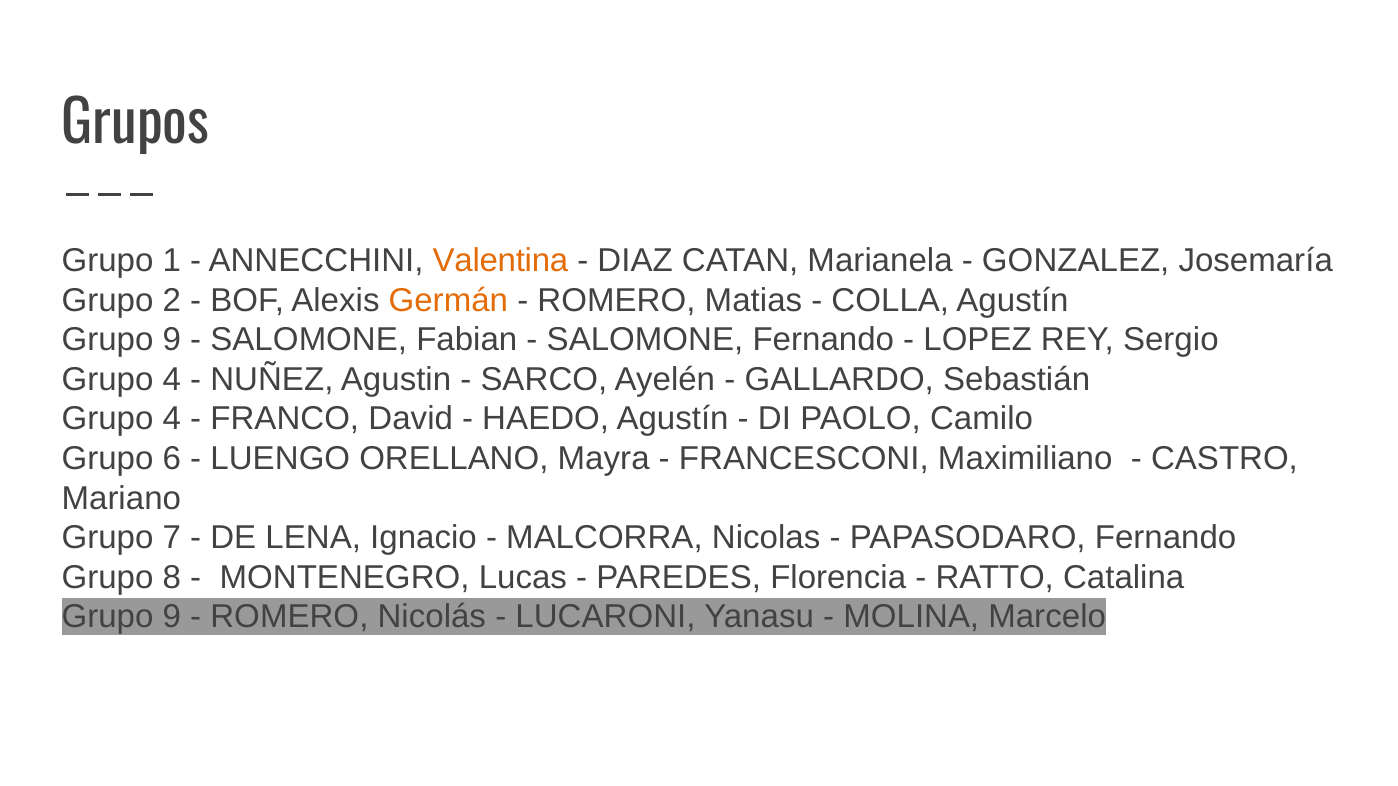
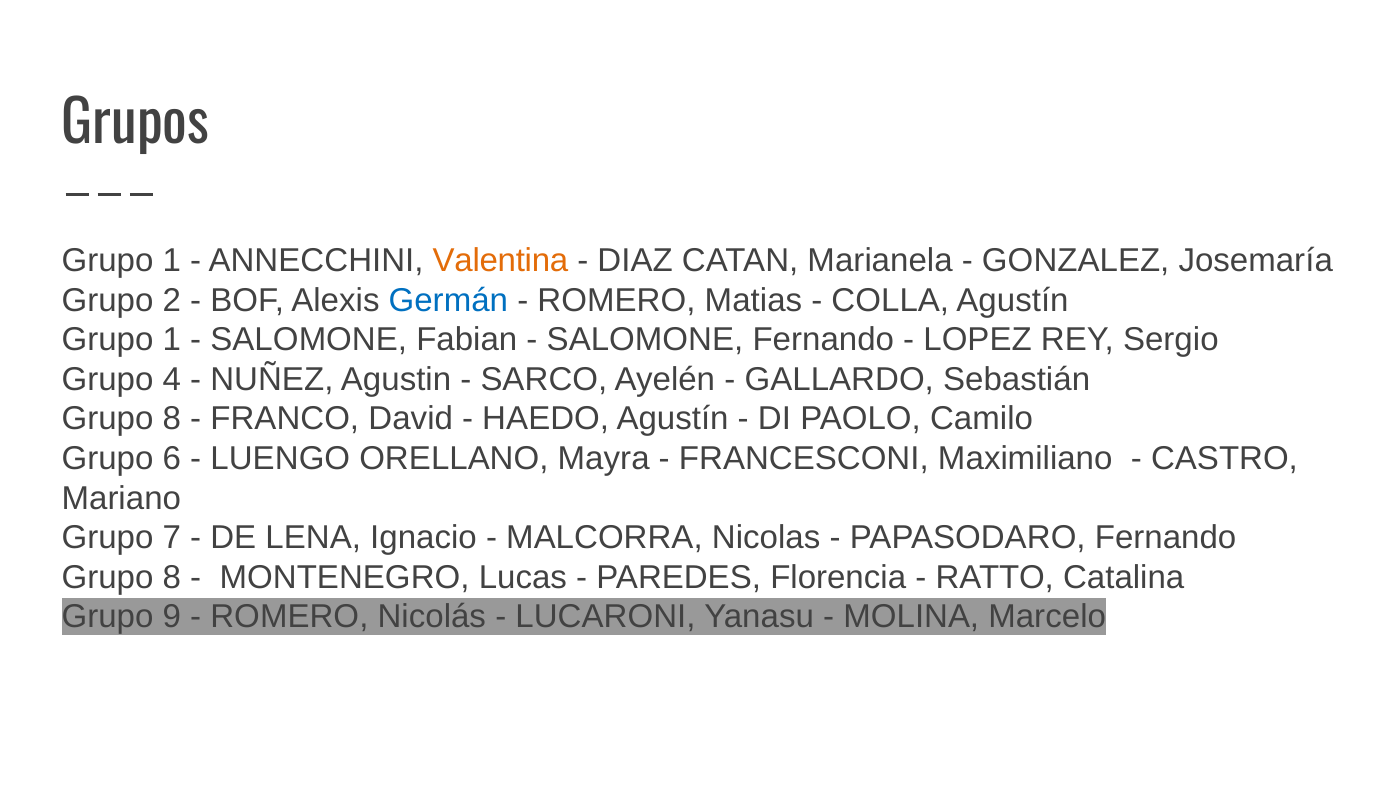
Germán colour: orange -> blue
9 at (172, 340): 9 -> 1
4 at (172, 419): 4 -> 8
